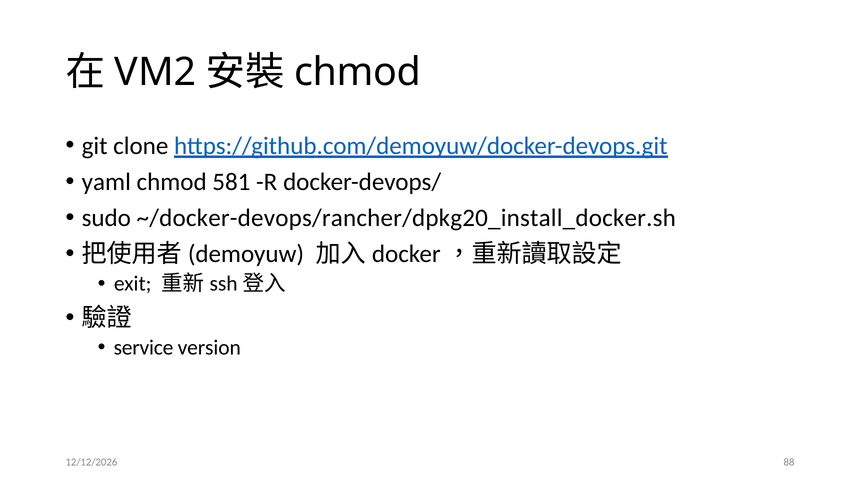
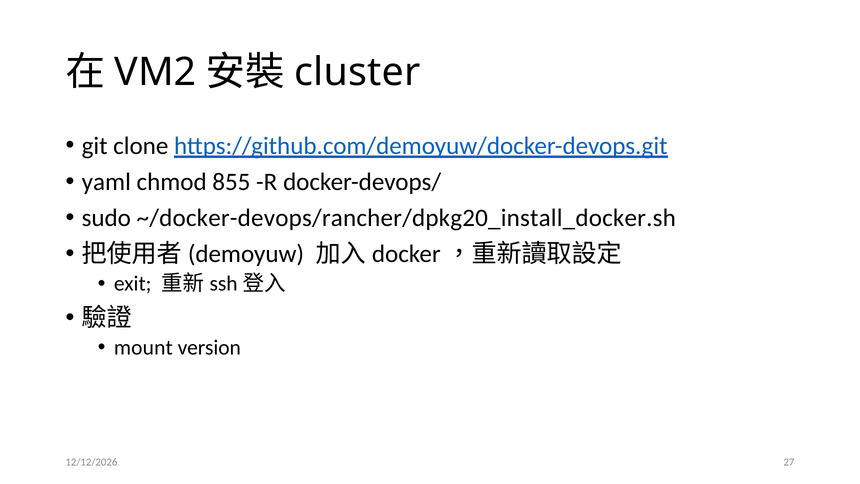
chmod at (358, 72): chmod -> cluster
581: 581 -> 855
service: service -> mount
88: 88 -> 27
